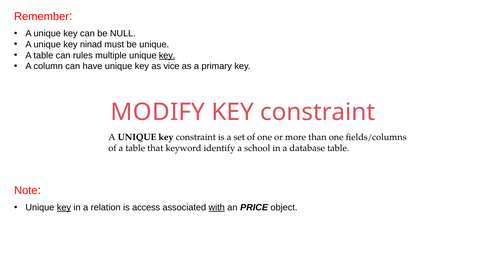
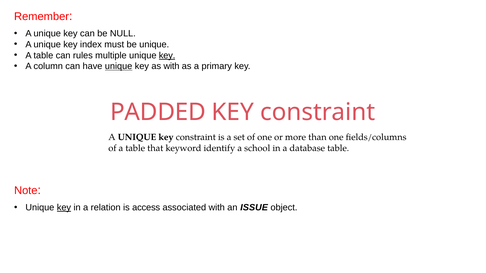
ninad: ninad -> index
unique at (119, 66) underline: none -> present
as vice: vice -> with
MODIFY: MODIFY -> PADDED
with at (217, 208) underline: present -> none
PRICE: PRICE -> ISSUE
